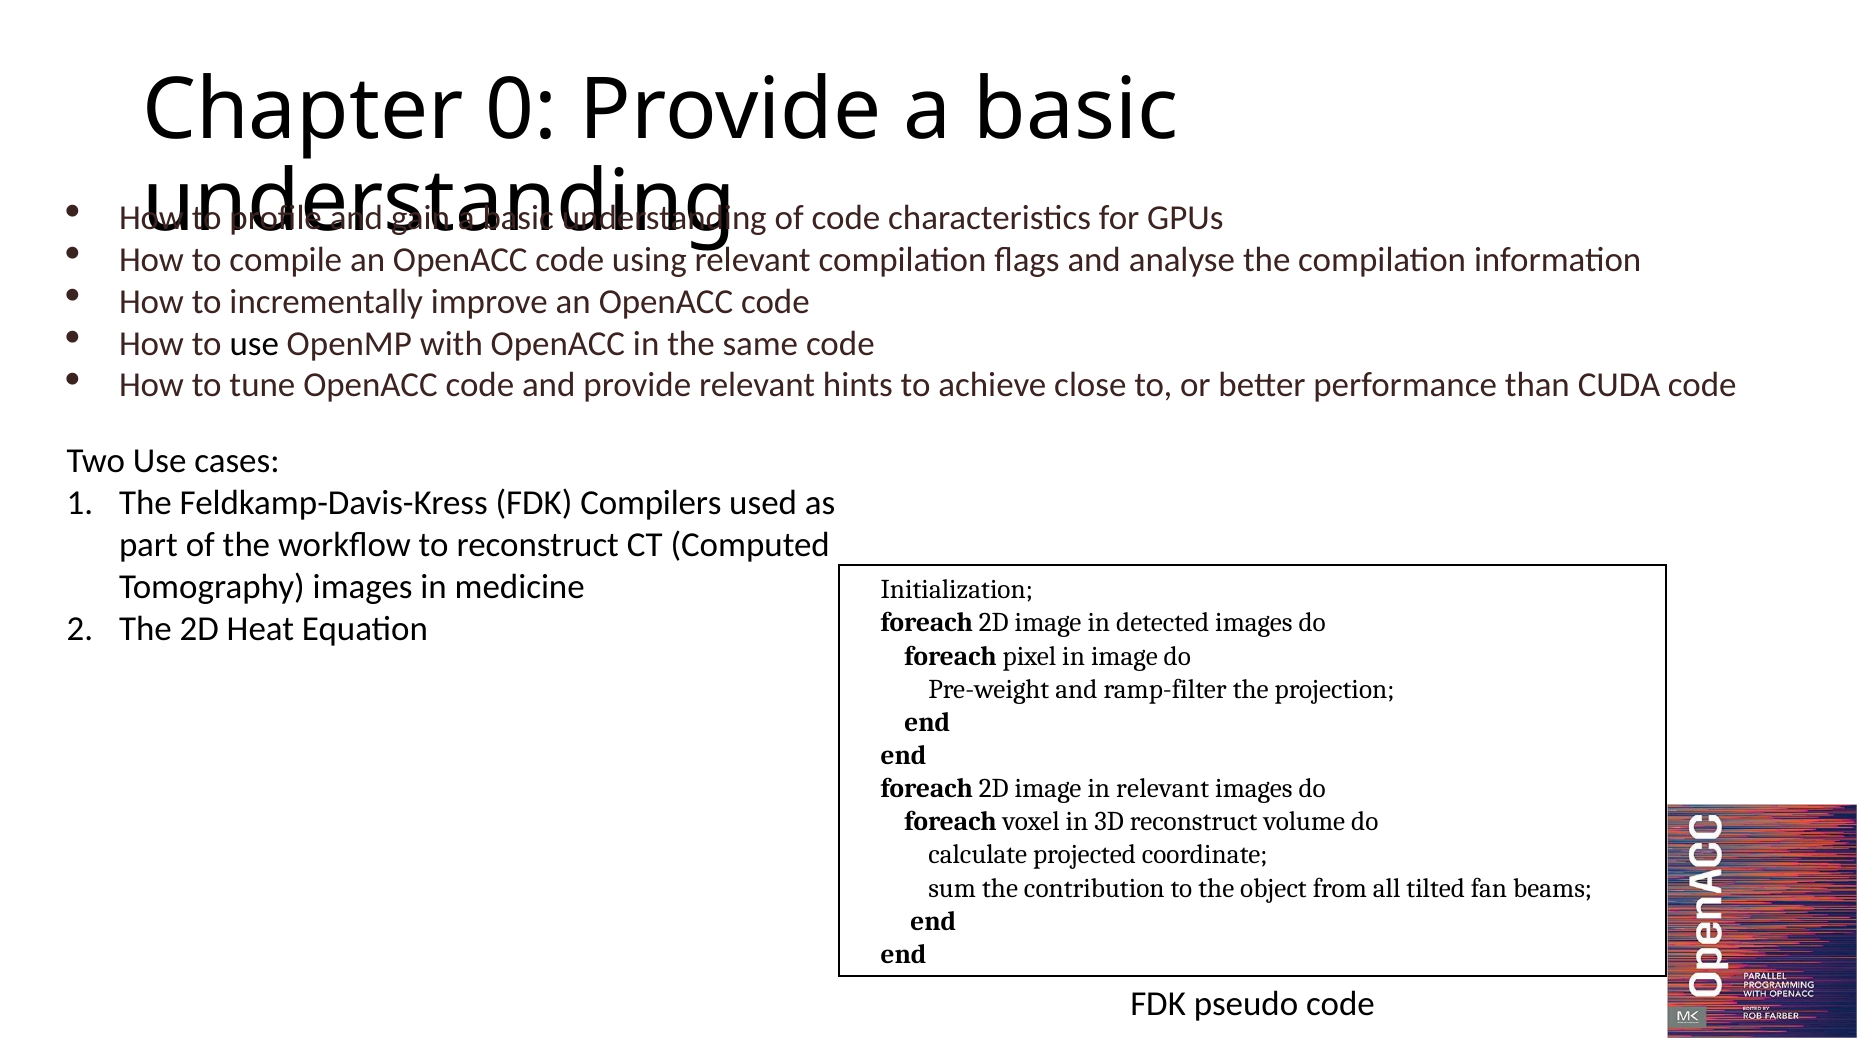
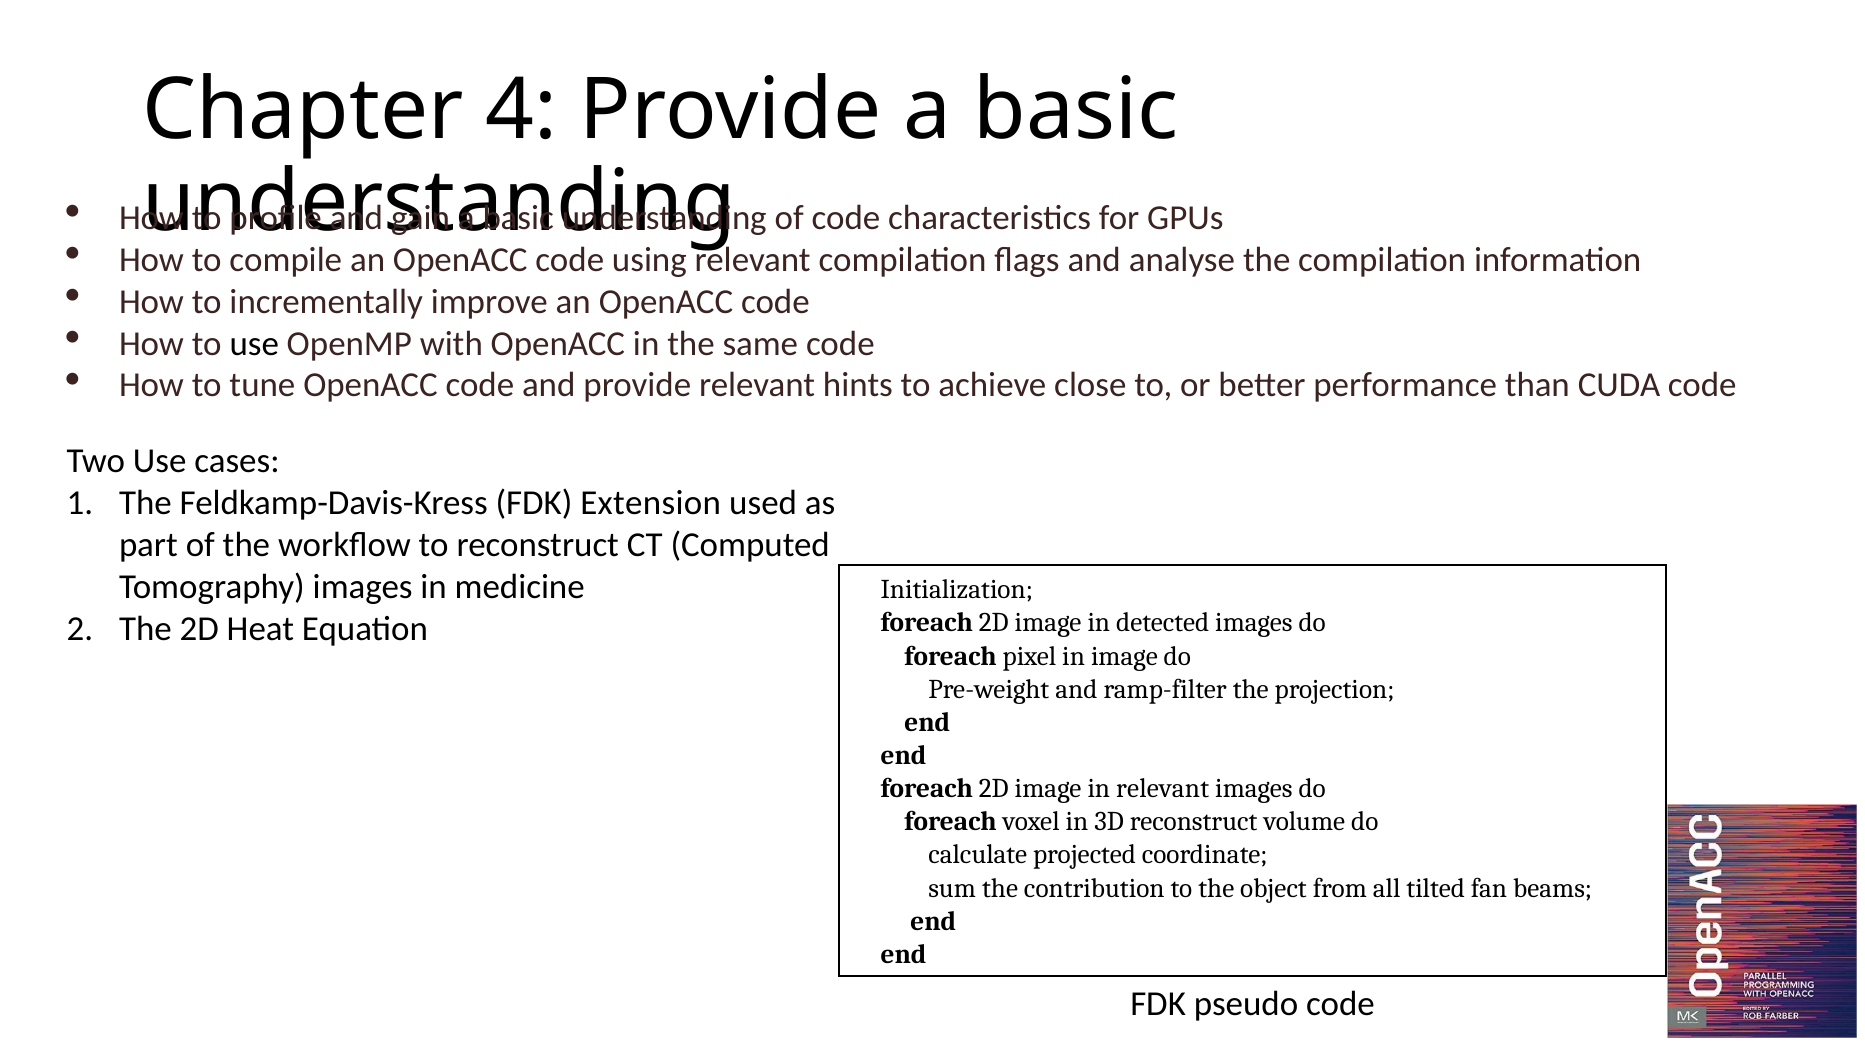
0: 0 -> 4
Compilers: Compilers -> Extension
